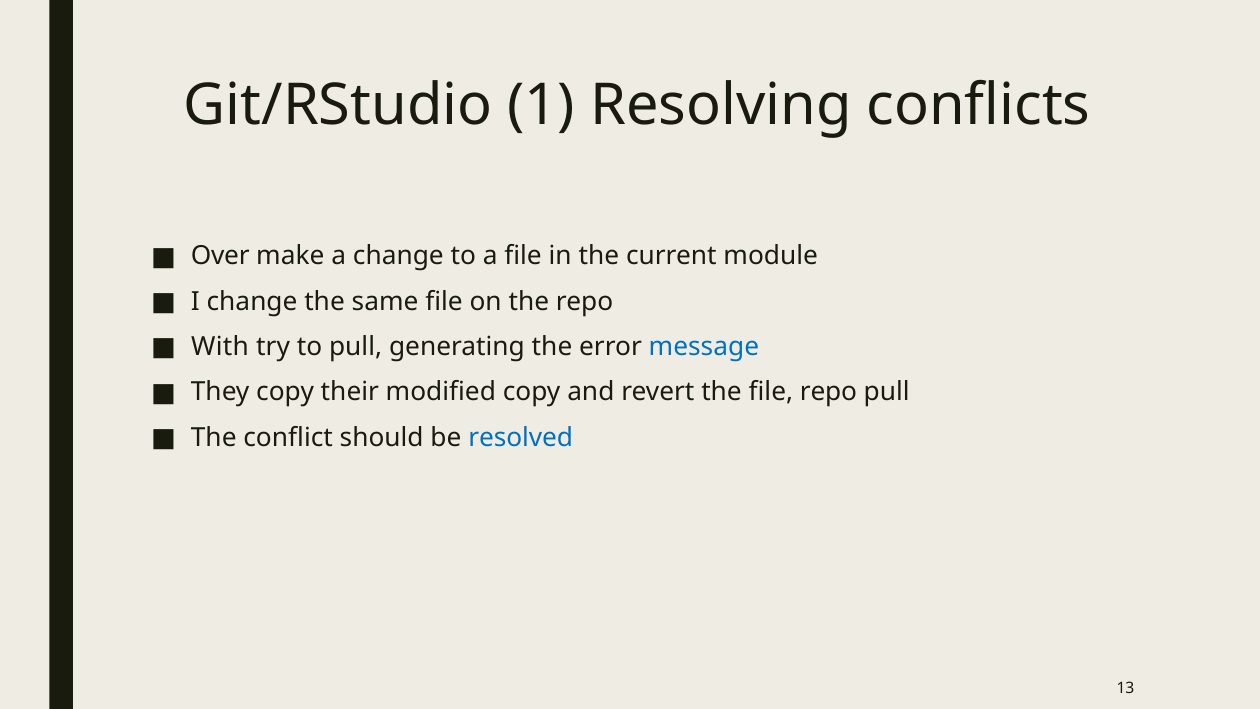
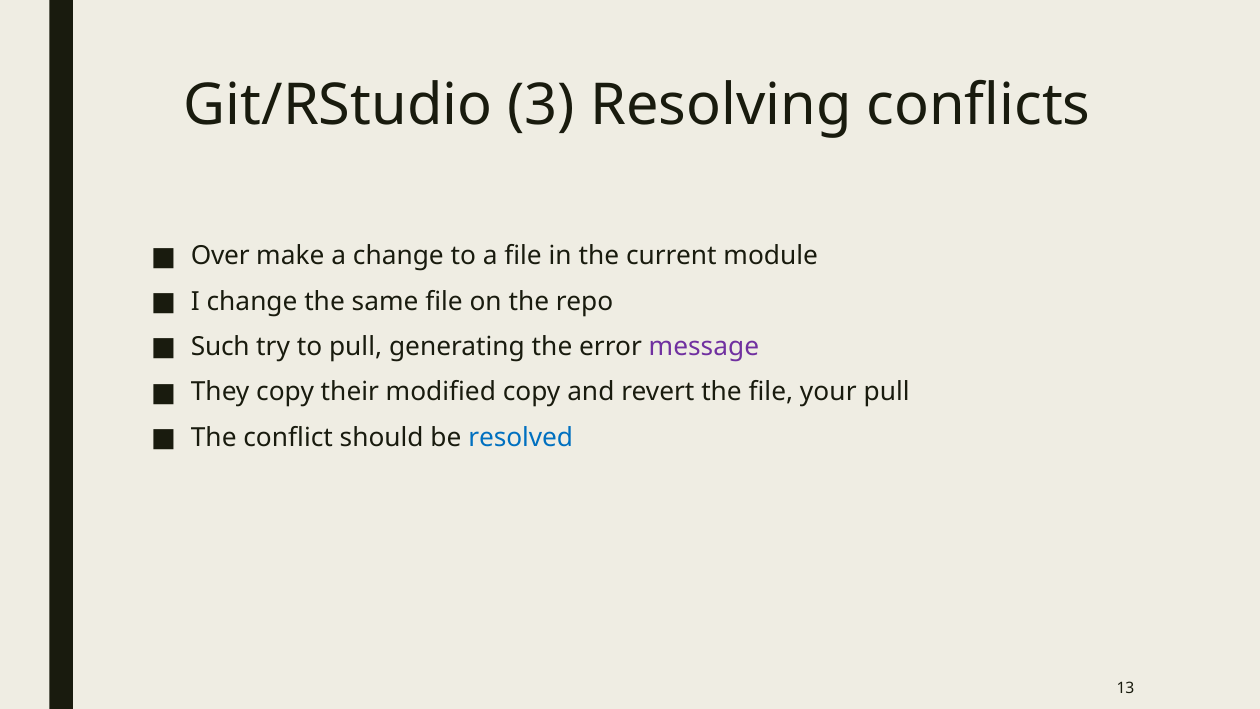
1: 1 -> 3
With: With -> Such
message colour: blue -> purple
file repo: repo -> your
